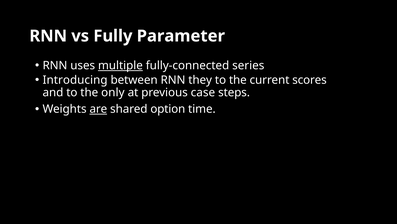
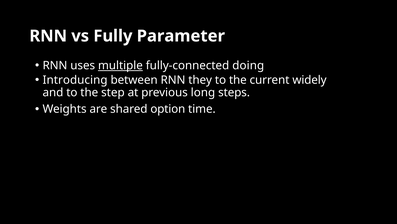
series: series -> doing
scores: scores -> widely
only: only -> step
case: case -> long
are underline: present -> none
